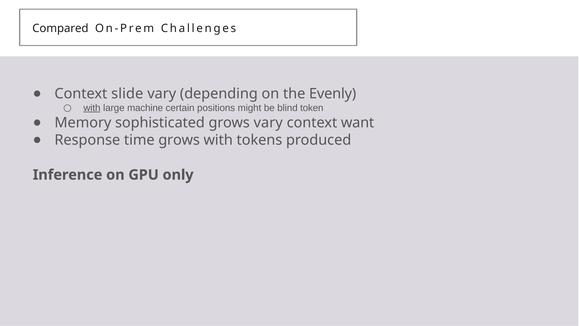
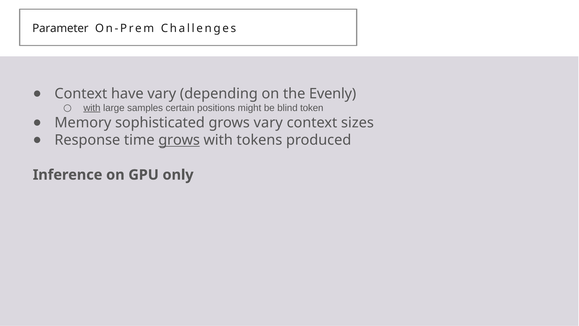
Compared: Compared -> Parameter
slide: slide -> have
machine: machine -> samples
want: want -> sizes
grows at (179, 140) underline: none -> present
